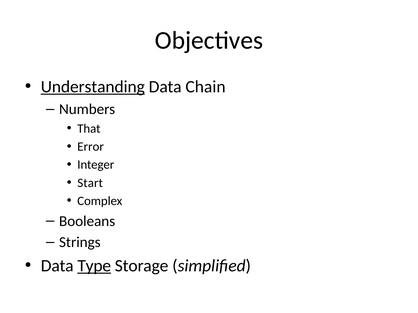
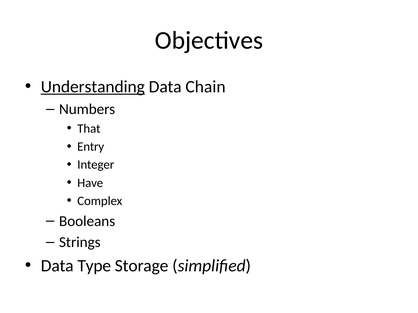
Error: Error -> Entry
Start: Start -> Have
Type underline: present -> none
